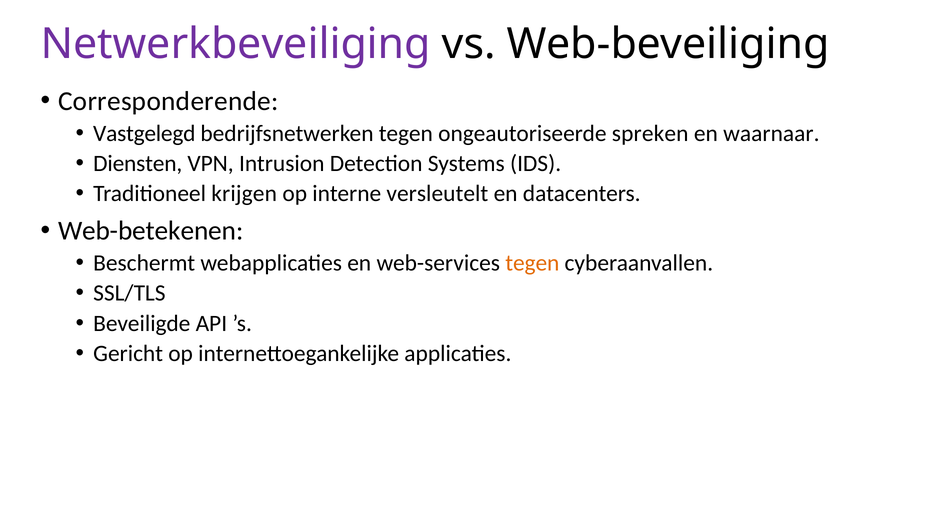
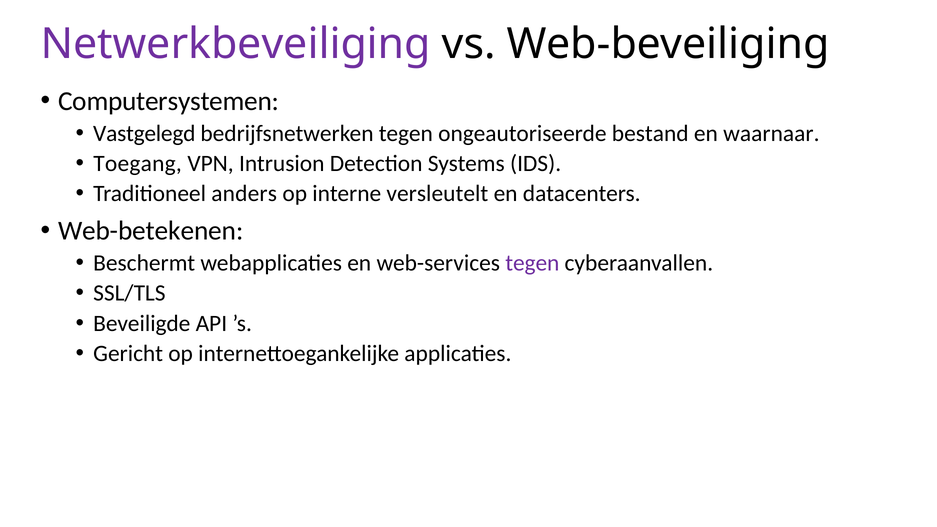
Corresponderende: Corresponderende -> Computersystemen
spreken: spreken -> bestand
Diensten: Diensten -> Toegang
krijgen: krijgen -> anders
tegen at (532, 263) colour: orange -> purple
